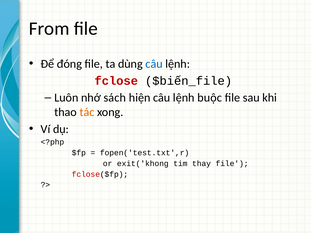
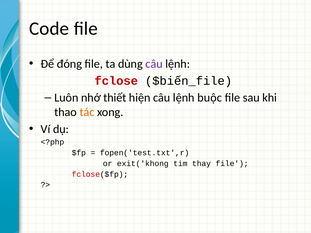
From: From -> Code
câu at (154, 64) colour: blue -> purple
sách: sách -> thiết
